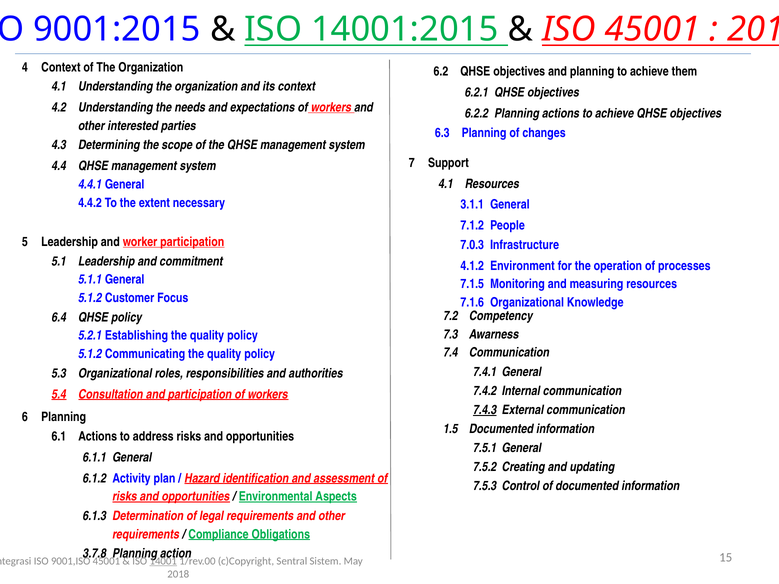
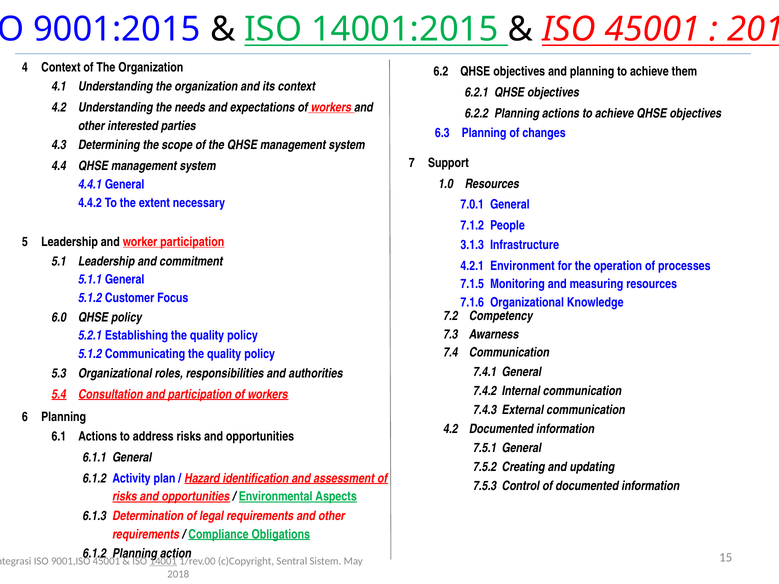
4.1 at (446, 184): 4.1 -> 1.0
3.1.1: 3.1.1 -> 7.0.1
7.0.3: 7.0.3 -> 3.1.3
4.1.2: 4.1.2 -> 4.2.1
6.4: 6.4 -> 6.0
7.4.3 underline: present -> none
1.5 at (451, 429): 1.5 -> 4.2
3.7.8 at (95, 554): 3.7.8 -> 6.1.2
